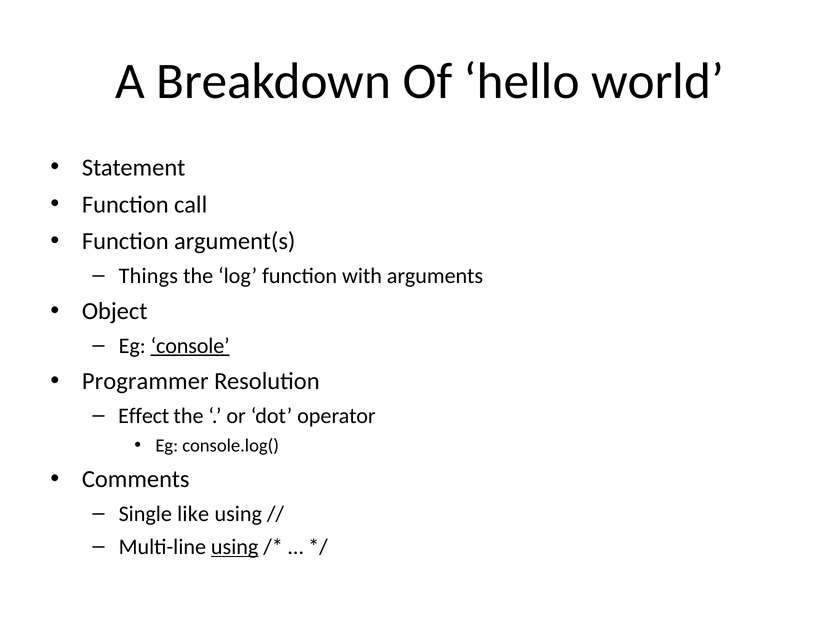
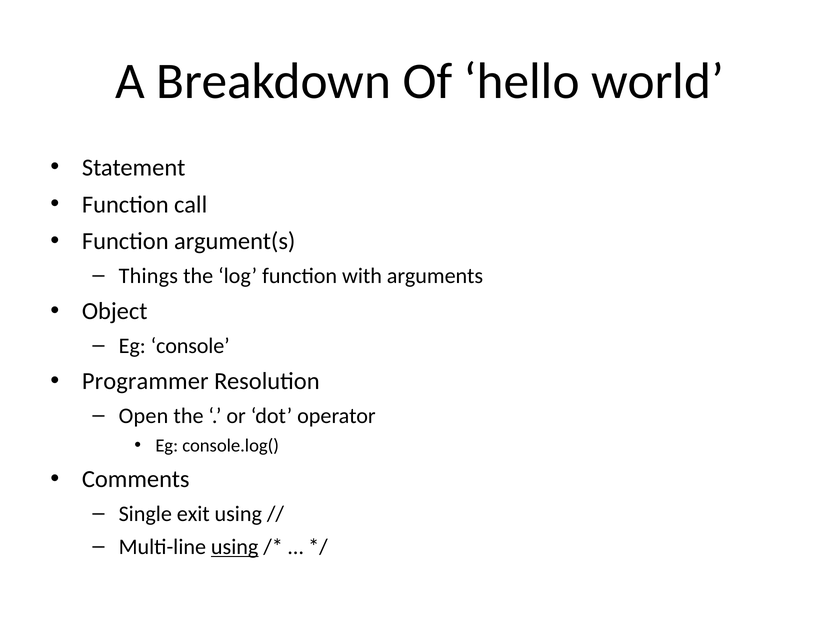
console underline: present -> none
Effect: Effect -> Open
like: like -> exit
